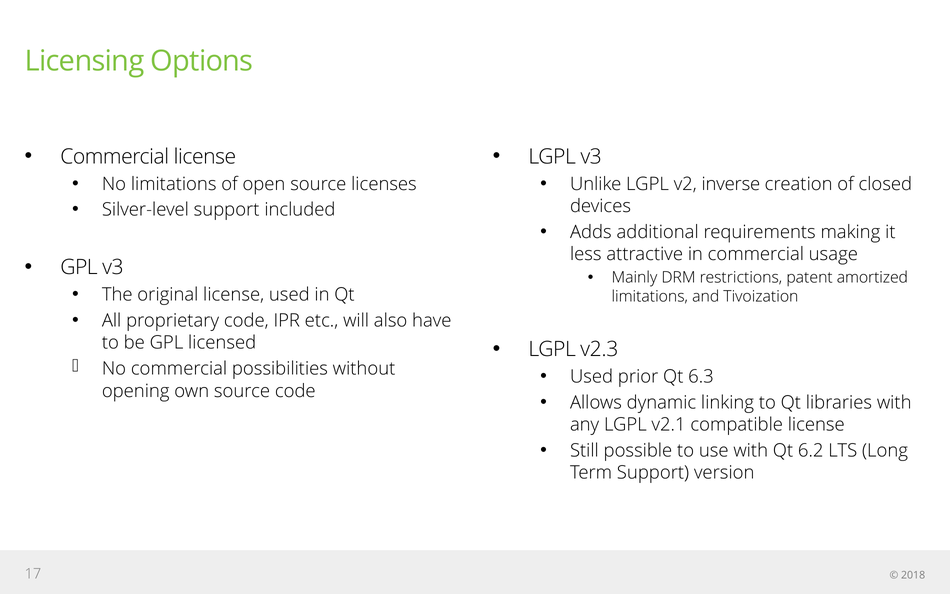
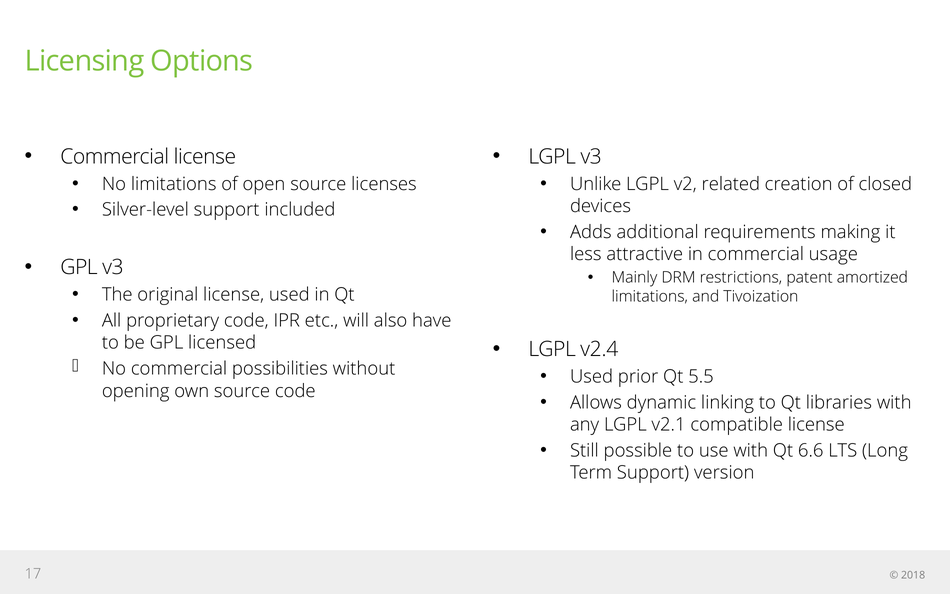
inverse: inverse -> related
v2.3: v2.3 -> v2.4
6.3: 6.3 -> 5.5
6.2: 6.2 -> 6.6
